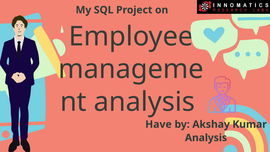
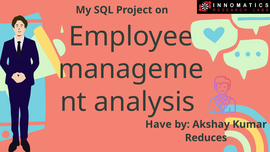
Analysis at (206, 138): Analysis -> Reduces
